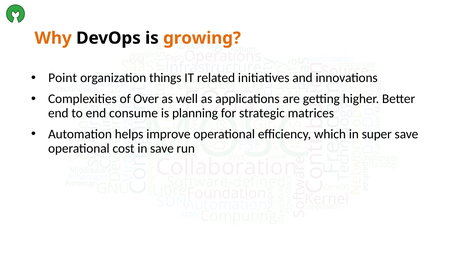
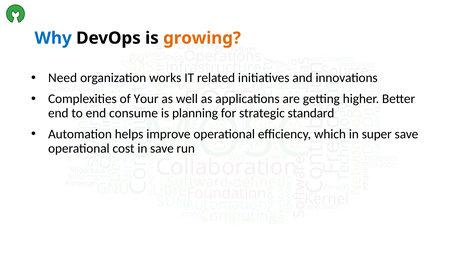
Why colour: orange -> blue
Point: Point -> Need
things: things -> works
Over: Over -> Your
matrices: matrices -> standard
